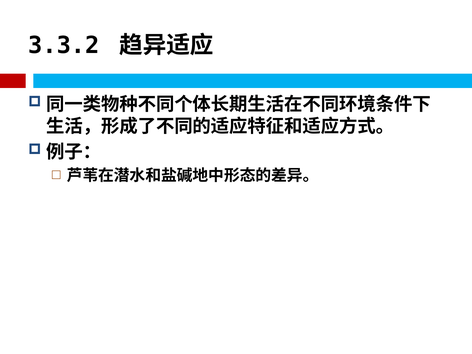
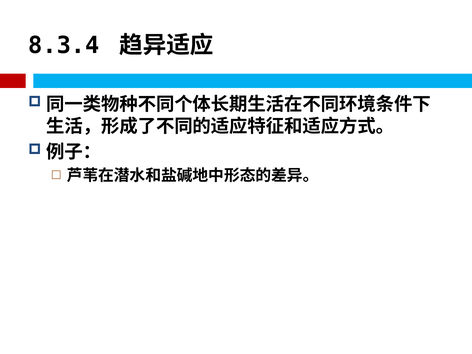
3.3.2: 3.3.2 -> 8.3.4
